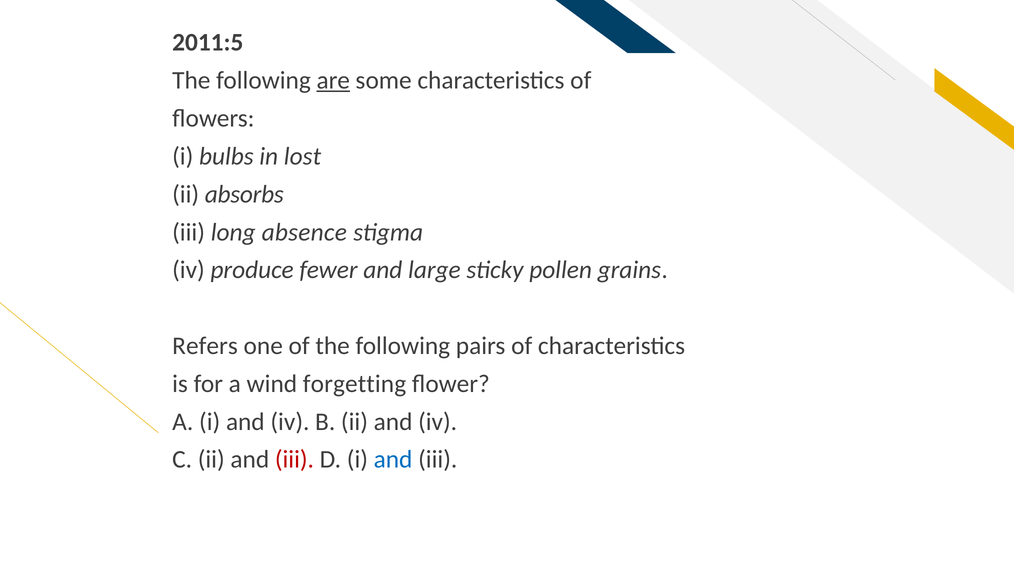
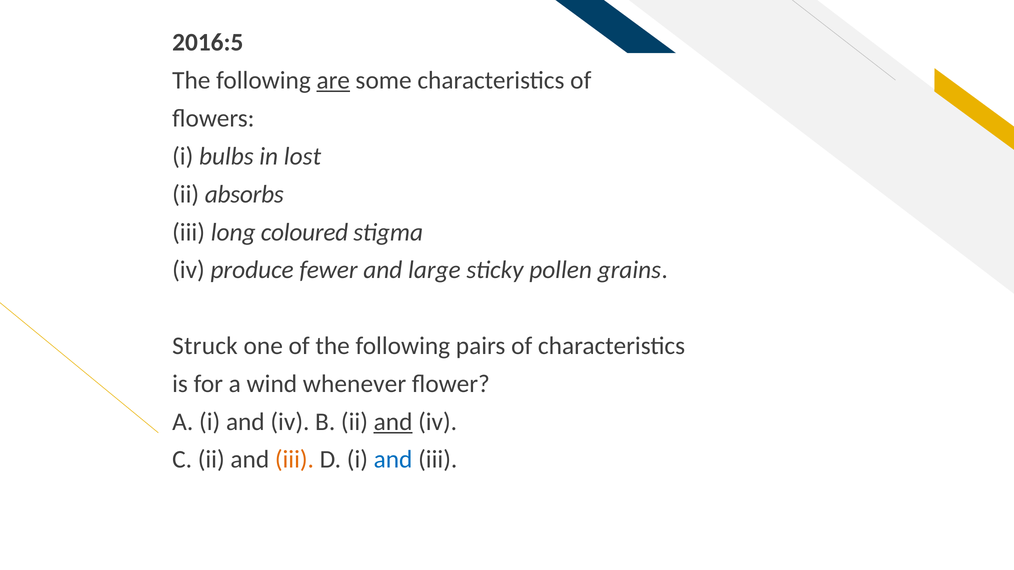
2011:5: 2011:5 -> 2016:5
absence: absence -> coloured
Refers: Refers -> Struck
forgetting: forgetting -> whenever
and at (393, 422) underline: none -> present
iii at (294, 460) colour: red -> orange
